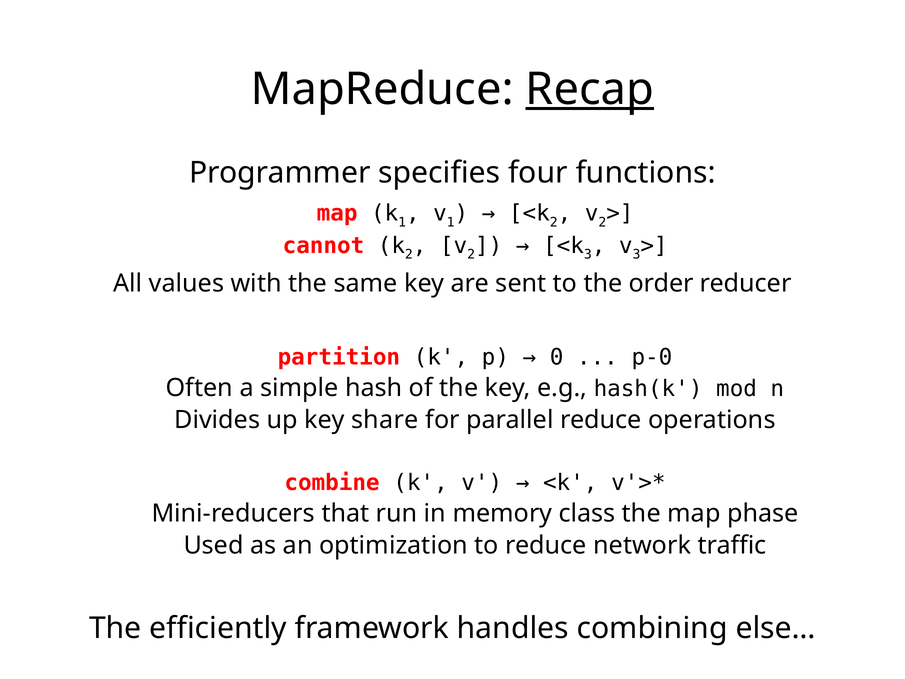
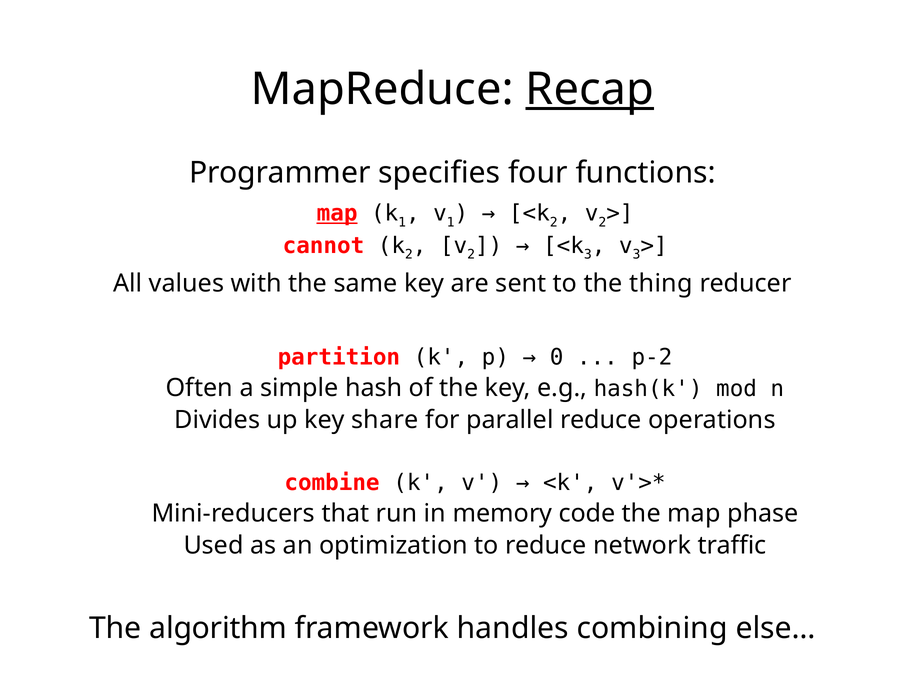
map at (337, 213) underline: none -> present
order: order -> thing
p-0: p-0 -> p-2
class: class -> code
efficiently: efficiently -> algorithm
